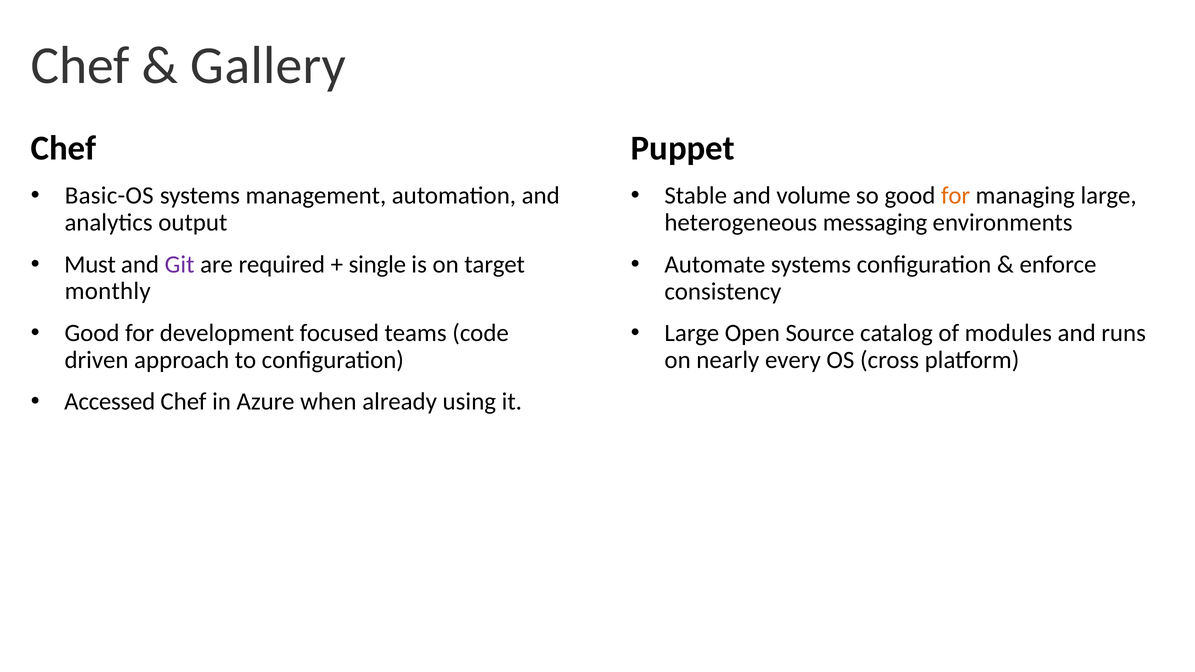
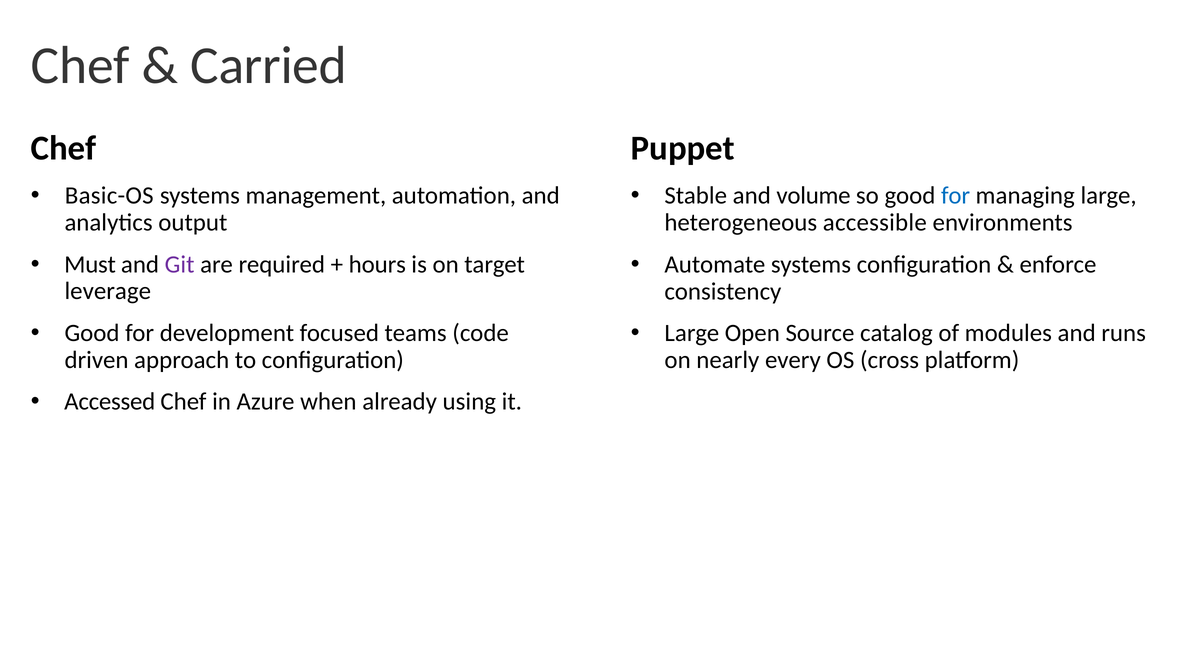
Gallery: Gallery -> Carried
for at (956, 196) colour: orange -> blue
messaging: messaging -> accessible
single: single -> hours
monthly: monthly -> leverage
